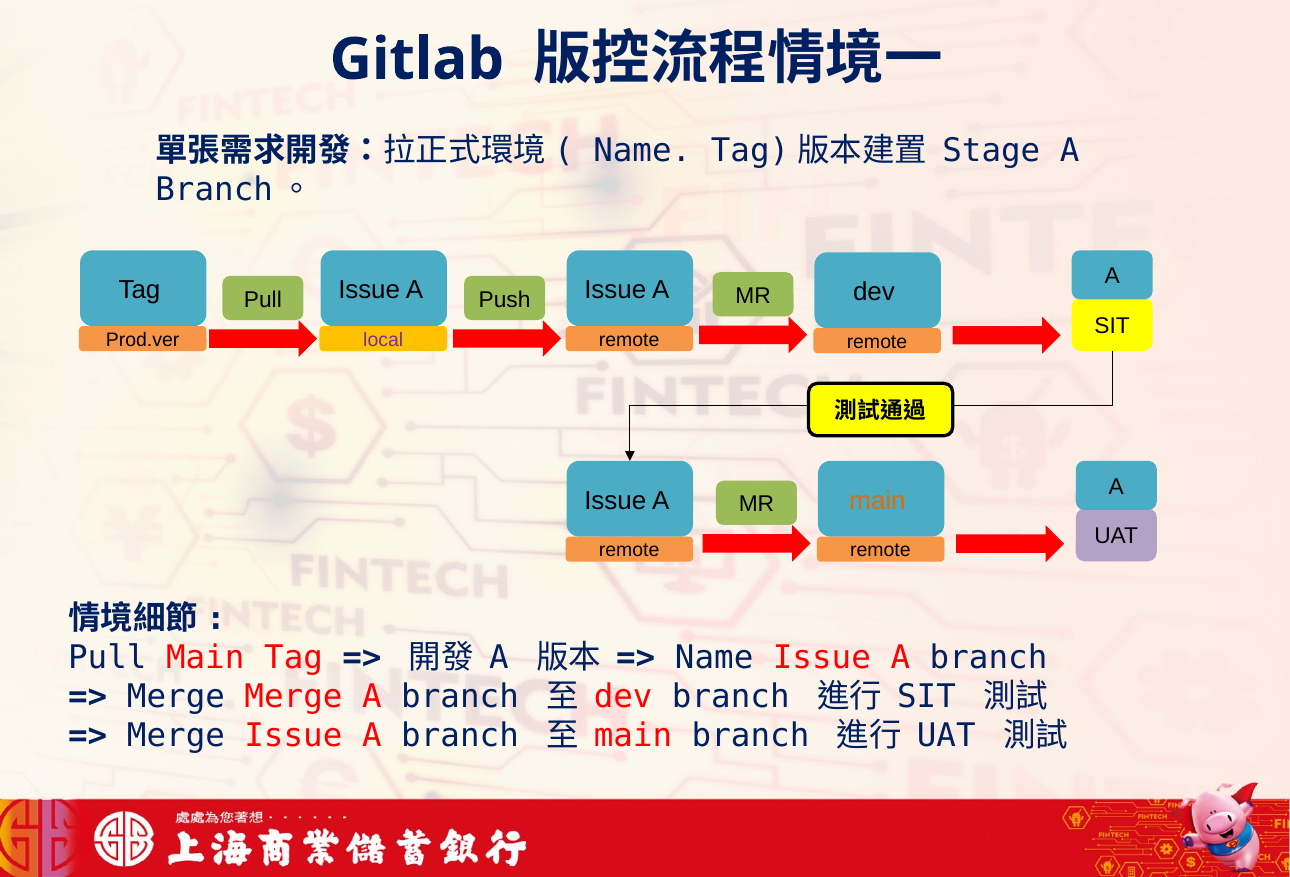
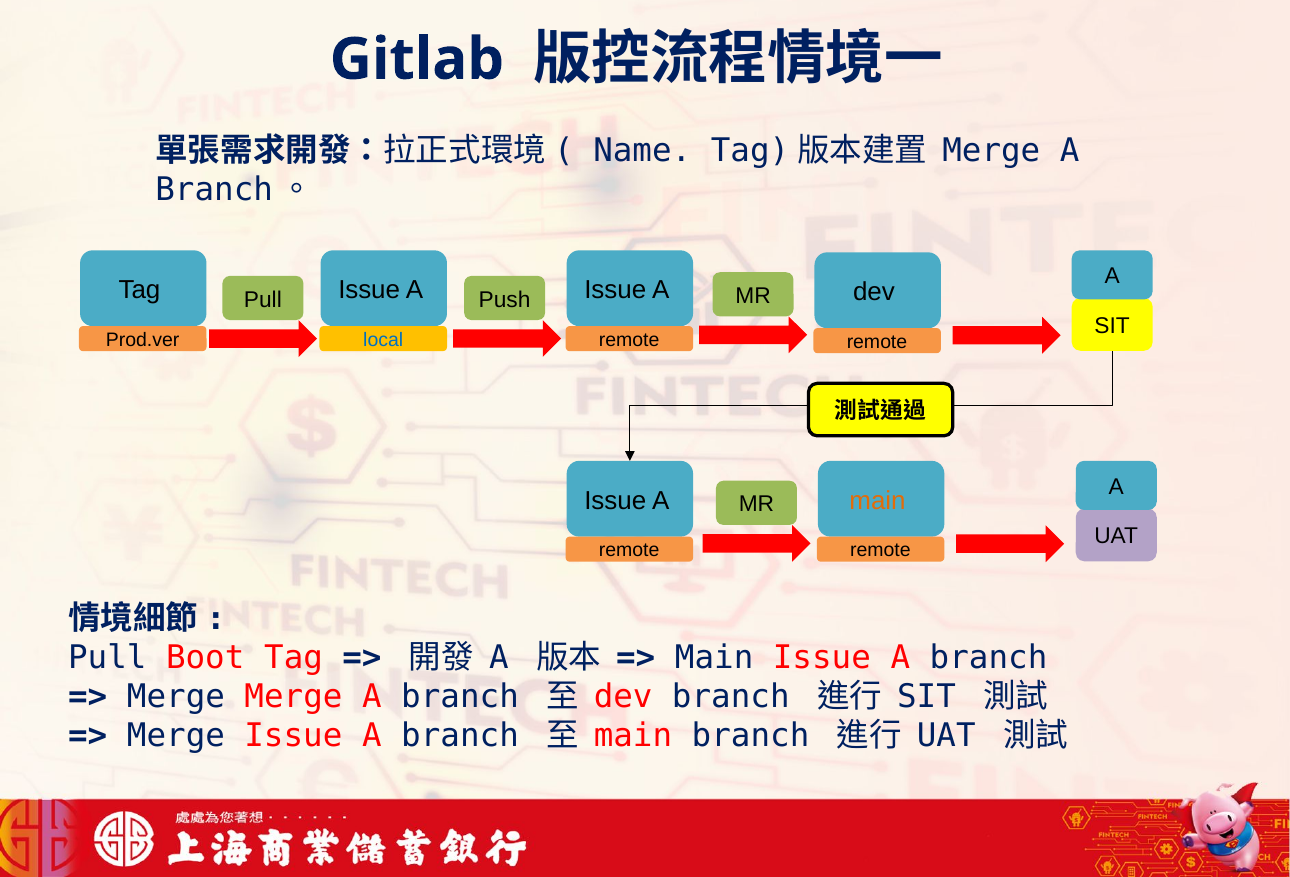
Stage at (991, 151): Stage -> Merge
local colour: purple -> blue
Pull Main: Main -> Boot
Name at (714, 658): Name -> Main
